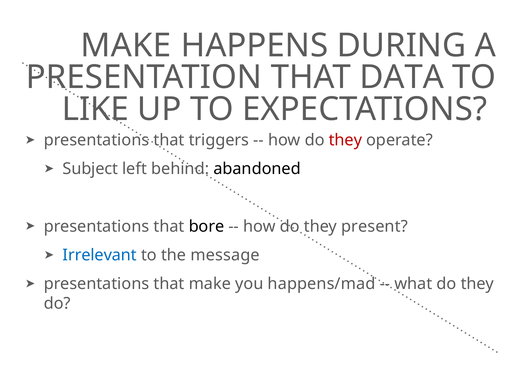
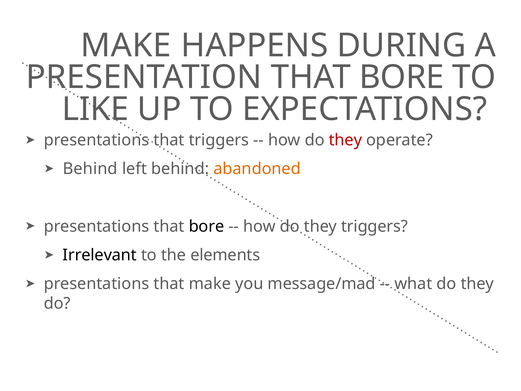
PRESENTATION THAT DATA: DATA -> BORE
Subject at (90, 169): Subject -> Behind
abandoned colour: black -> orange
they present: present -> triggers
Irrelevant colour: blue -> black
message: message -> elements
happens/mad: happens/mad -> message/mad
